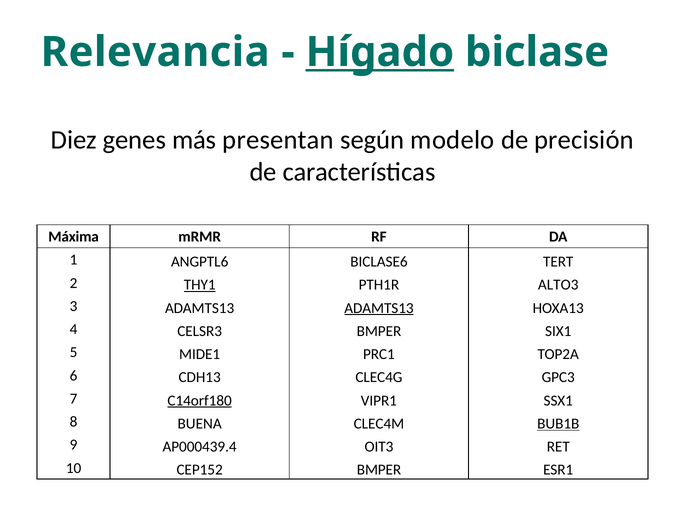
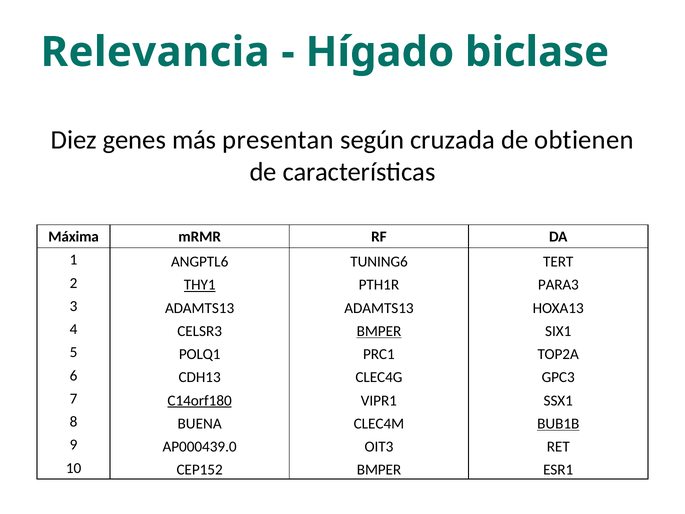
Hígado underline: present -> none
modelo: modelo -> cruzada
precisión: precisión -> obtienen
BICLASE6: BICLASE6 -> TUNING6
ALTO3: ALTO3 -> PARA3
ADAMTS13 at (379, 308) underline: present -> none
BMPER at (379, 331) underline: none -> present
MIDE1: MIDE1 -> POLQ1
AP000439.4: AP000439.4 -> AP000439.0
